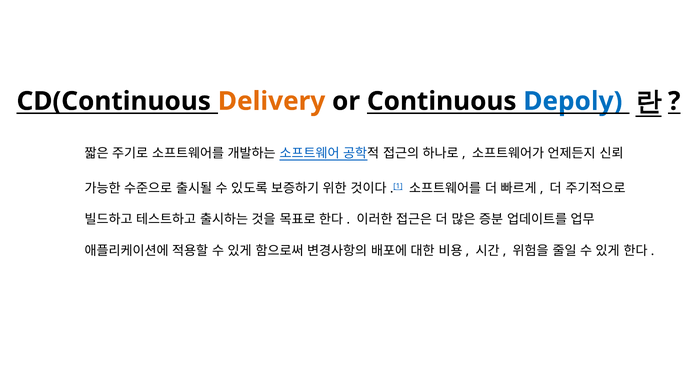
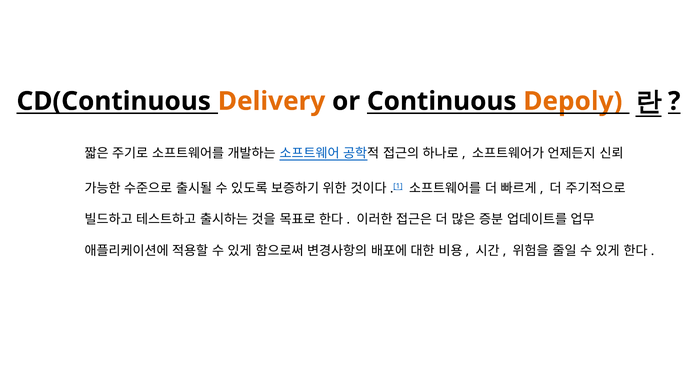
Depoly colour: blue -> orange
